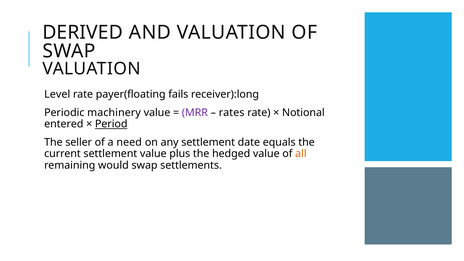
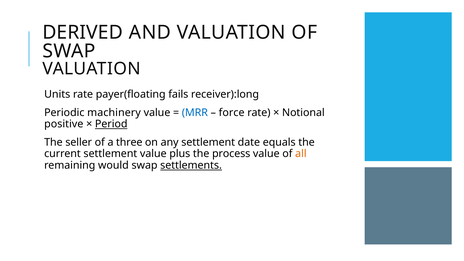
Level: Level -> Units
MRR colour: purple -> blue
rates: rates -> force
entered: entered -> positive
need: need -> three
hedged: hedged -> process
settlements underline: none -> present
